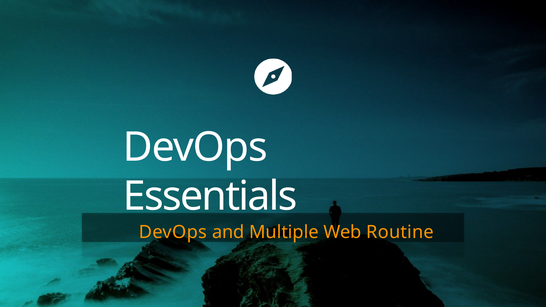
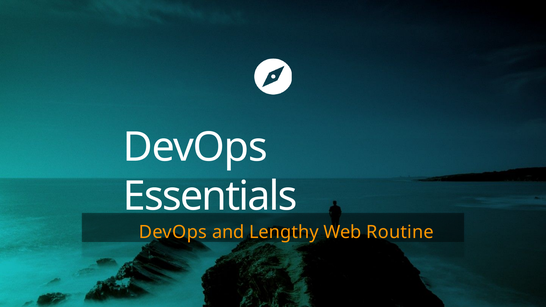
Multiple: Multiple -> Lengthy
